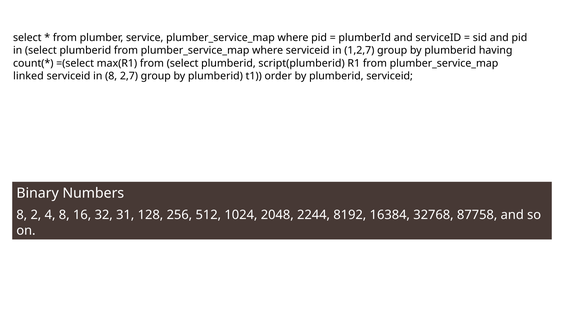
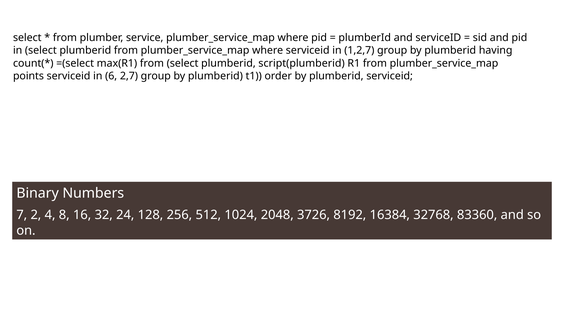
linked: linked -> points
in 8: 8 -> 6
8 at (22, 215): 8 -> 7
31: 31 -> 24
2244: 2244 -> 3726
87758: 87758 -> 83360
